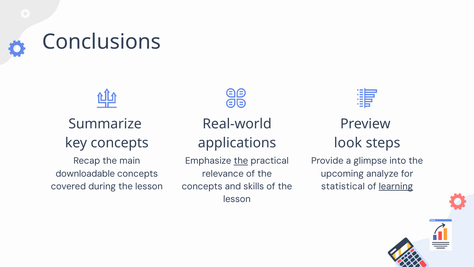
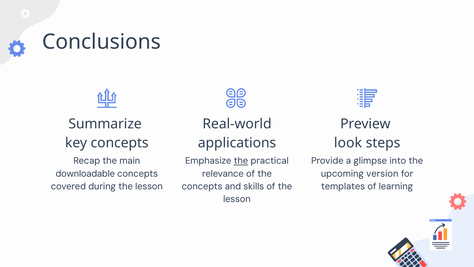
analyze: analyze -> version
statistical: statistical -> templates
learning underline: present -> none
